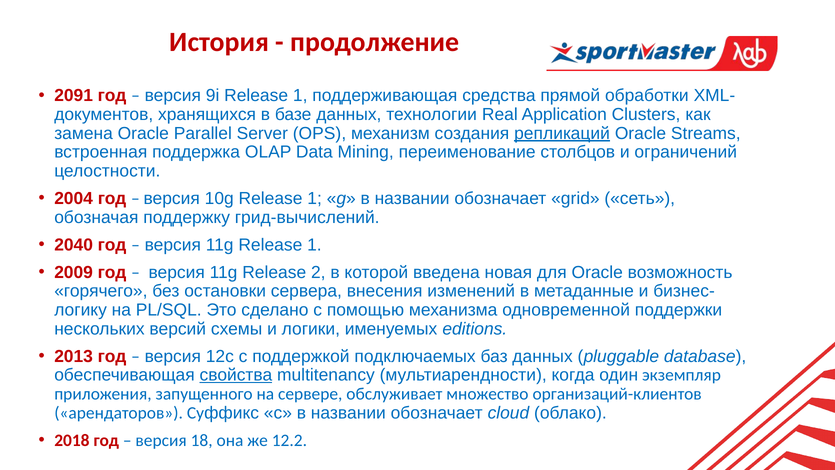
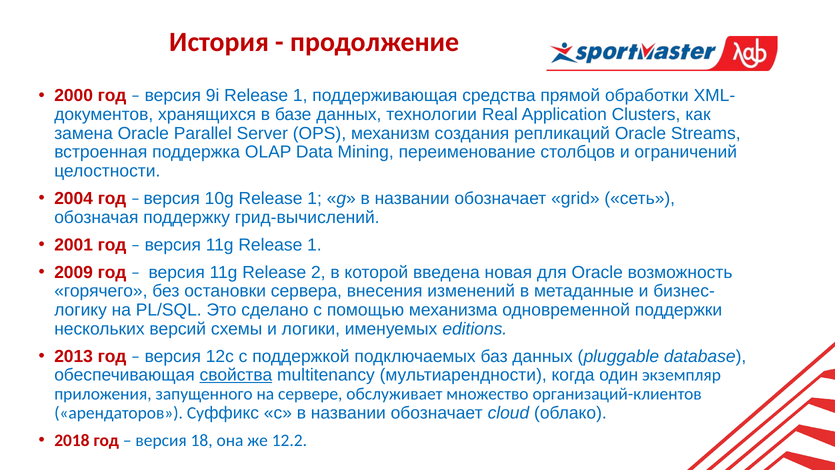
2091: 2091 -> 2000
репликаций underline: present -> none
2040: 2040 -> 2001
